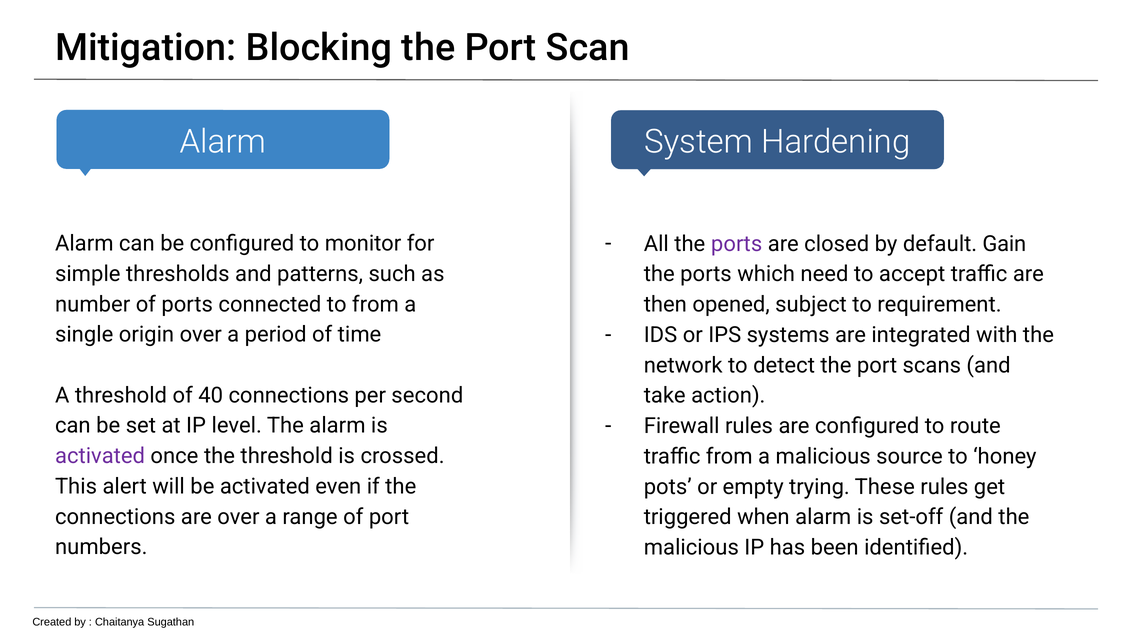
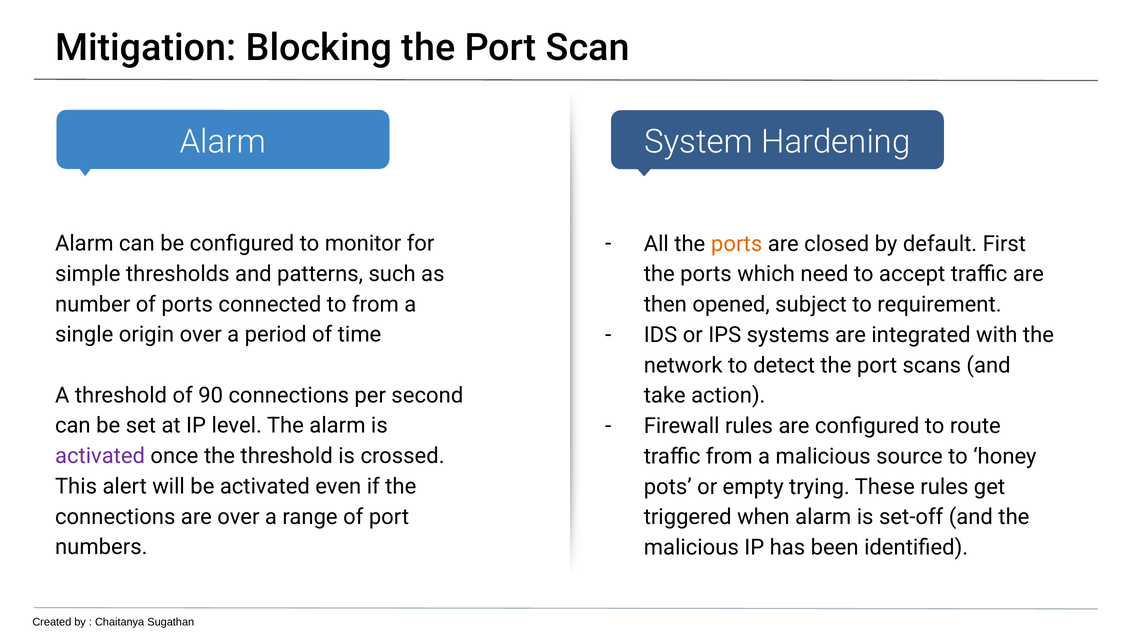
ports at (737, 244) colour: purple -> orange
Gain: Gain -> First
40: 40 -> 90
